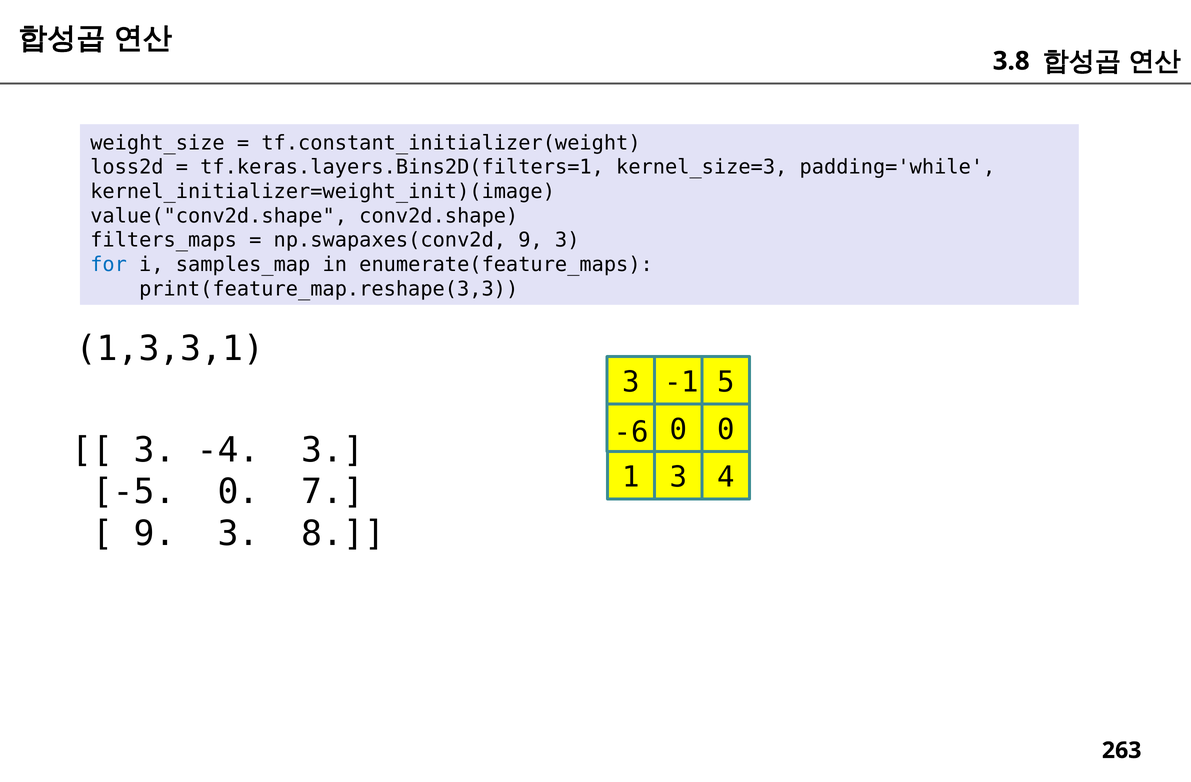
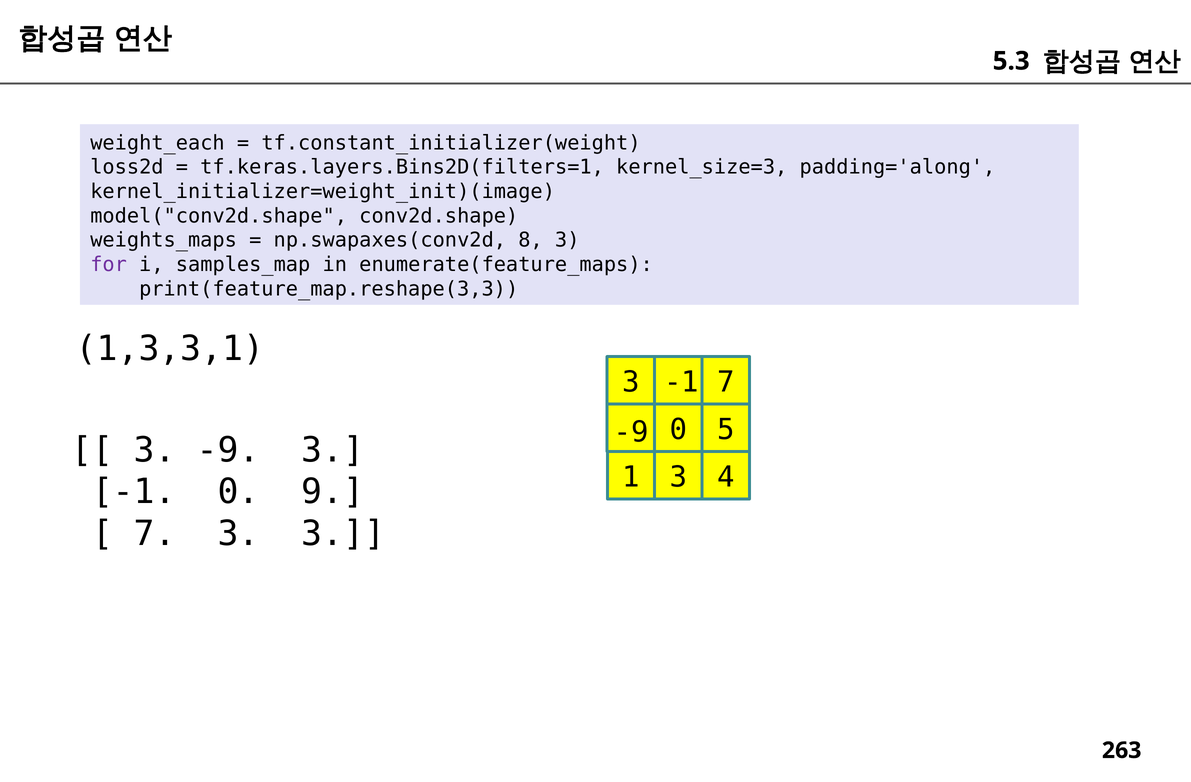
3.8: 3.8 -> 5.3
weight_size: weight_size -> weight_each
padding='while: padding='while -> padding='along
value("conv2d.shape: value("conv2d.shape -> model("conv2d.shape
filters_maps: filters_maps -> weights_maps
np.swapaxes(conv2d 9: 9 -> 8
for colour: blue -> purple
3 5: 5 -> 7
0 0: 0 -> 5
-6 at (631, 432): -6 -> -9
3 -4: -4 -> -9
-5 at (134, 492): -5 -> -1
7: 7 -> 9
9 at (155, 534): 9 -> 7
3 8: 8 -> 3
